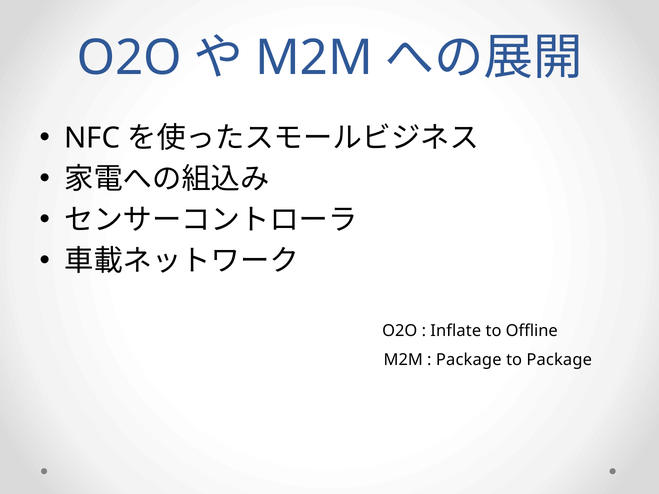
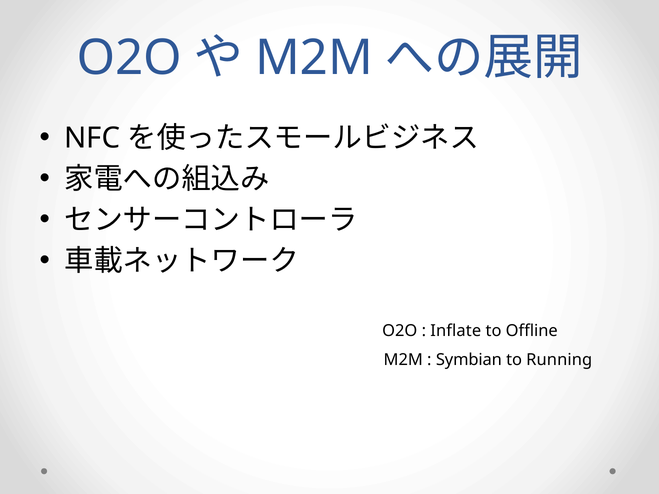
Package at (469, 360): Package -> Symbian
to Package: Package -> Running
